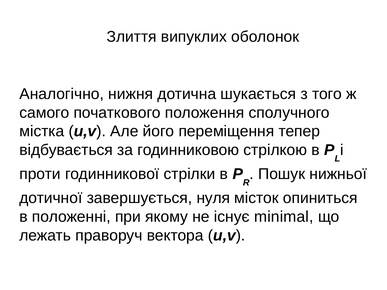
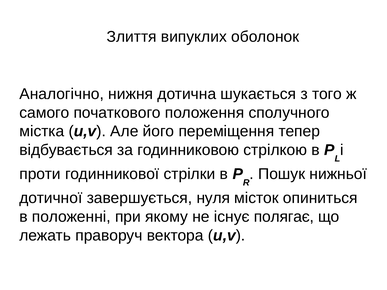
minimal: minimal -> полягає
